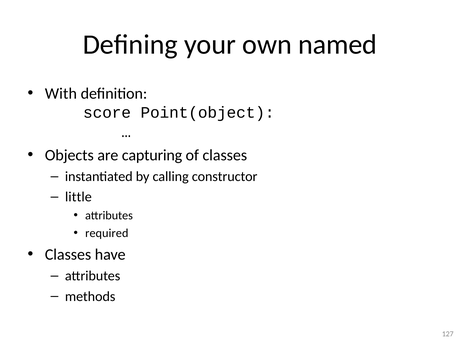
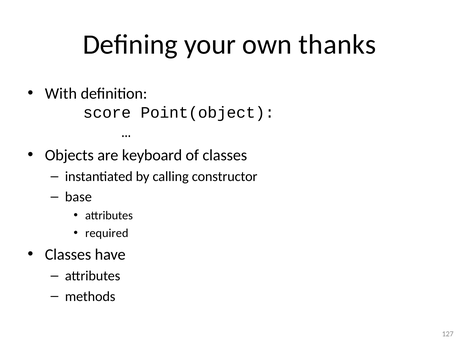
named: named -> thanks
capturing: capturing -> keyboard
little: little -> base
